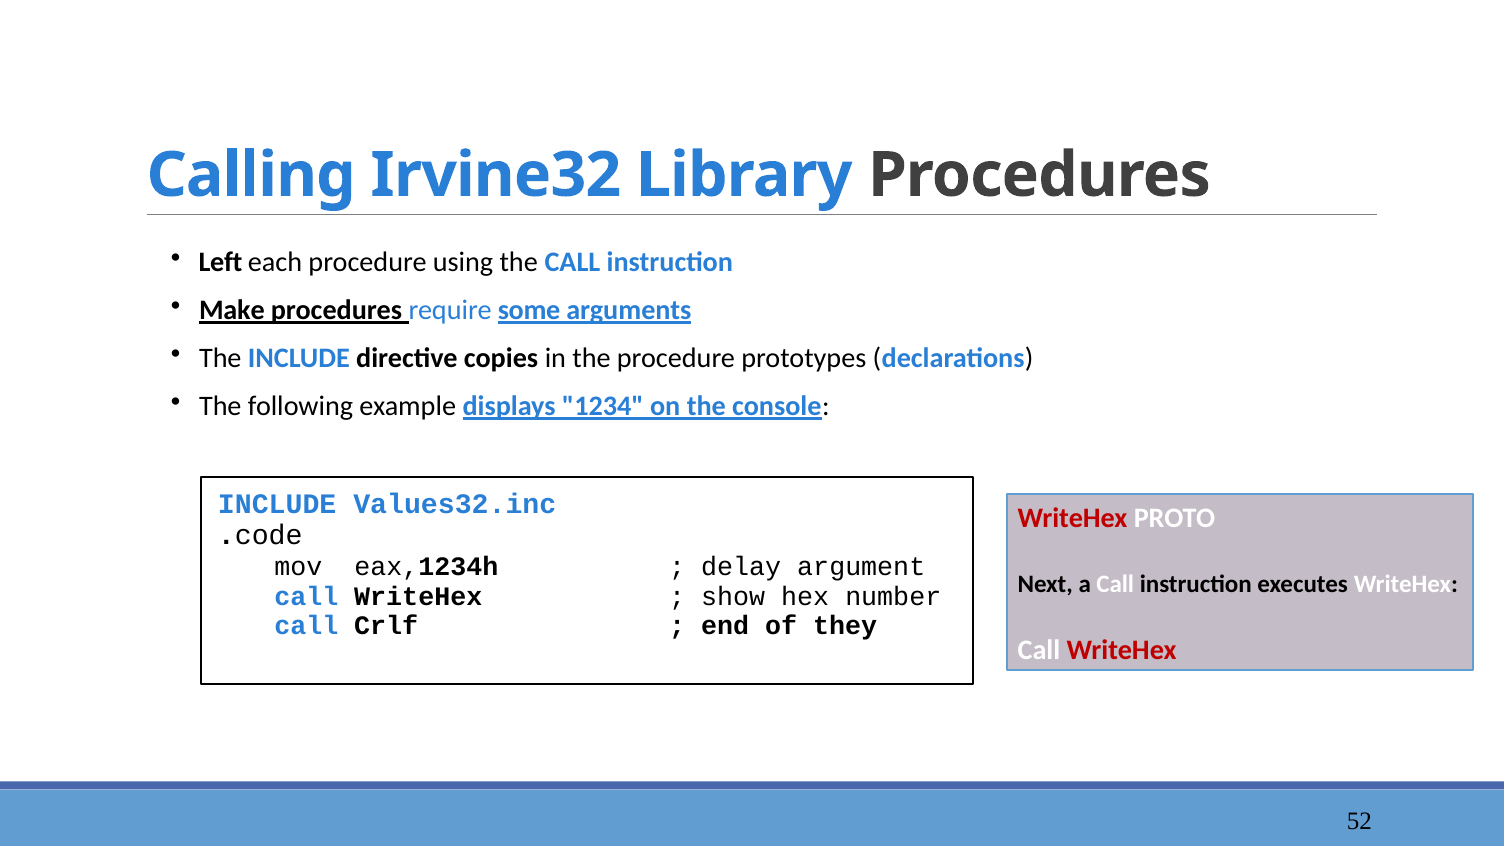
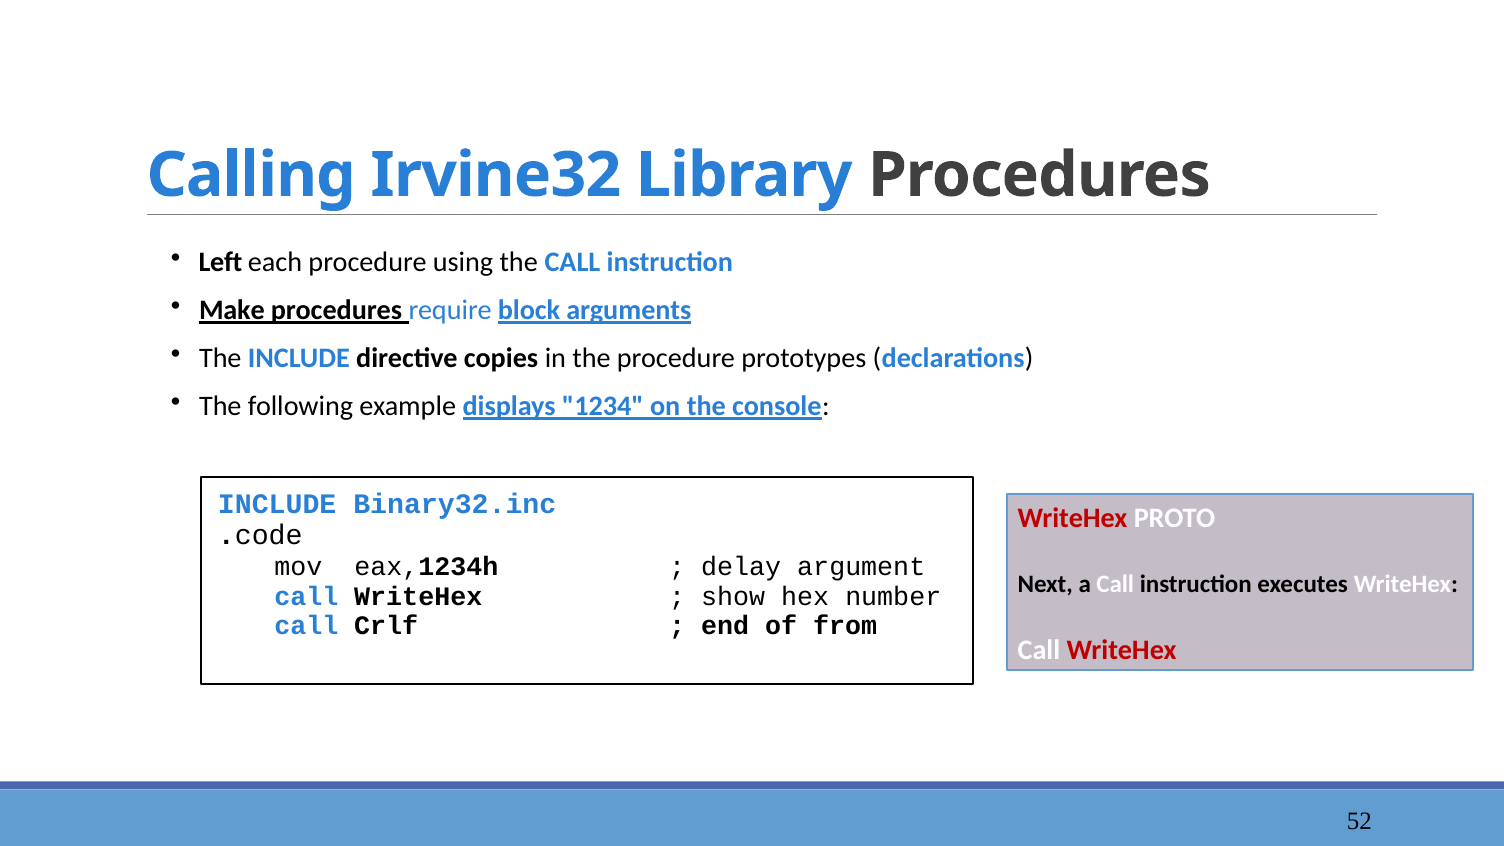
some: some -> block
Values32.inc: Values32.inc -> Binary32.inc
they: they -> from
